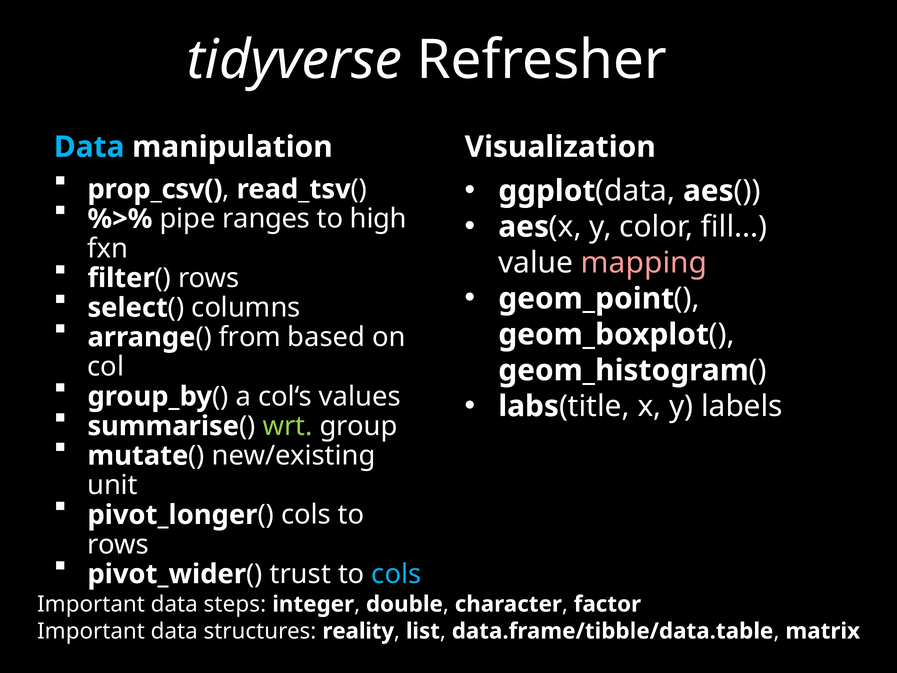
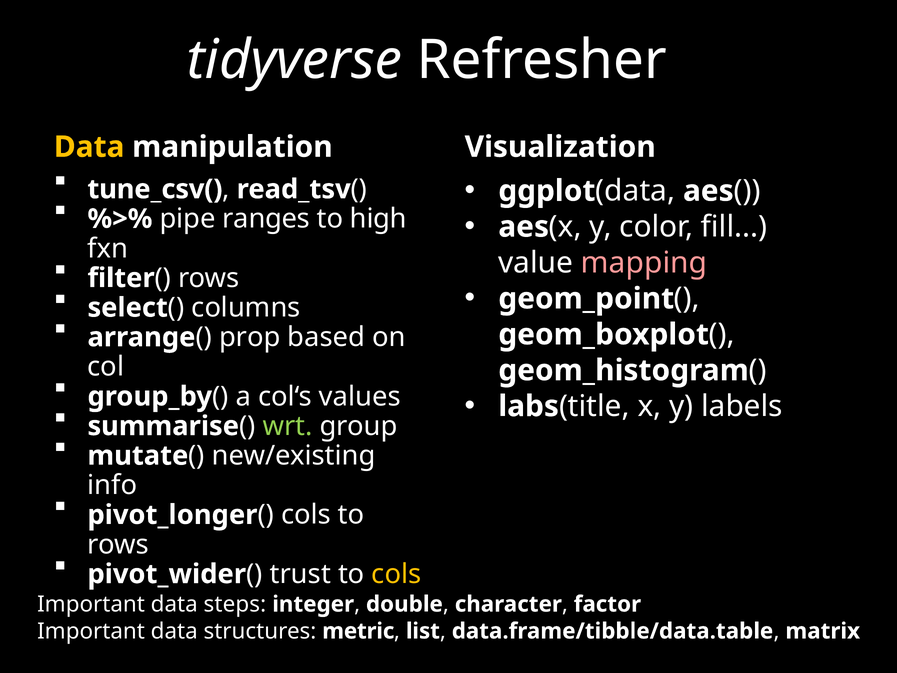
Data at (89, 147) colour: light blue -> yellow
prop_csv(: prop_csv( -> tune_csv(
from: from -> prop
unit: unit -> info
cols at (396, 574) colour: light blue -> yellow
reality: reality -> metric
